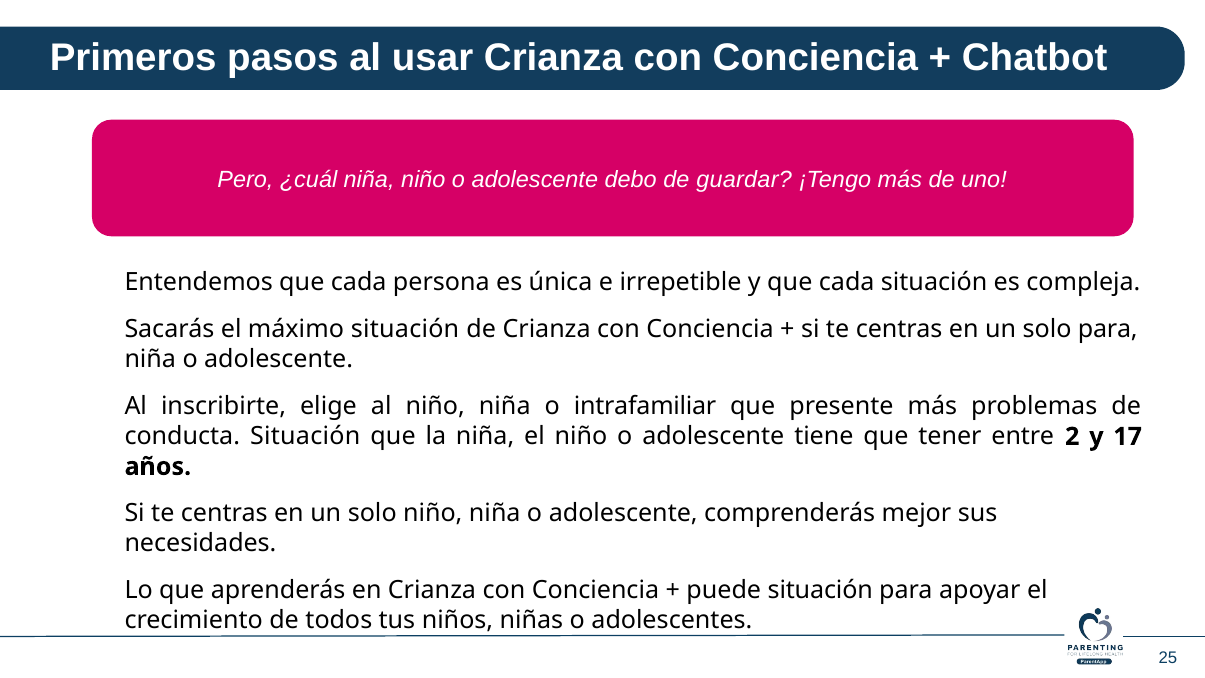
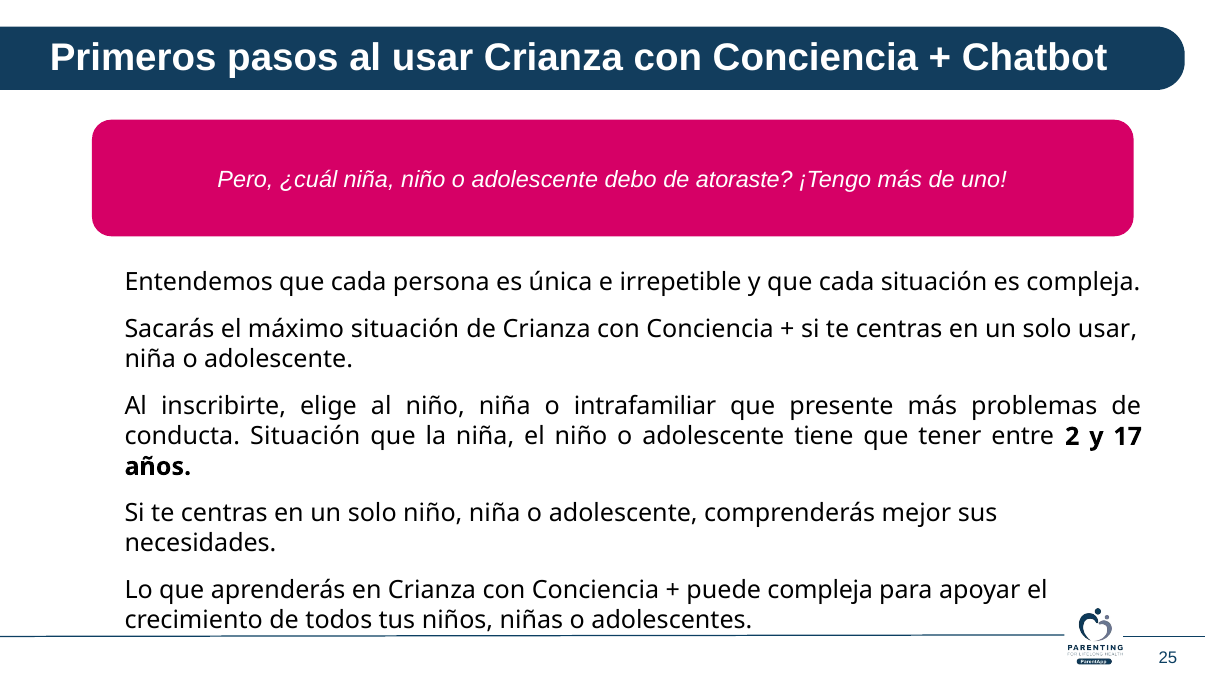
guardar: guardar -> atoraste
solo para: para -> usar
puede situación: situación -> compleja
